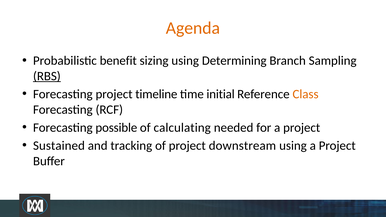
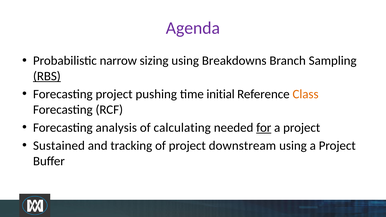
Agenda colour: orange -> purple
benefit: benefit -> narrow
Determining: Determining -> Breakdowns
timeline: timeline -> pushing
possible: possible -> analysis
for underline: none -> present
